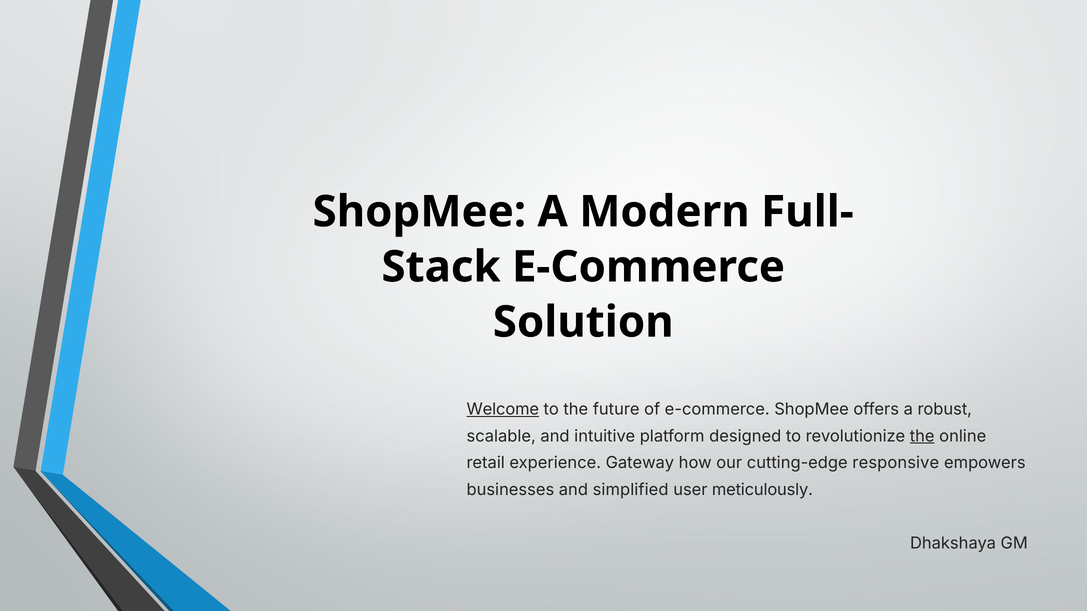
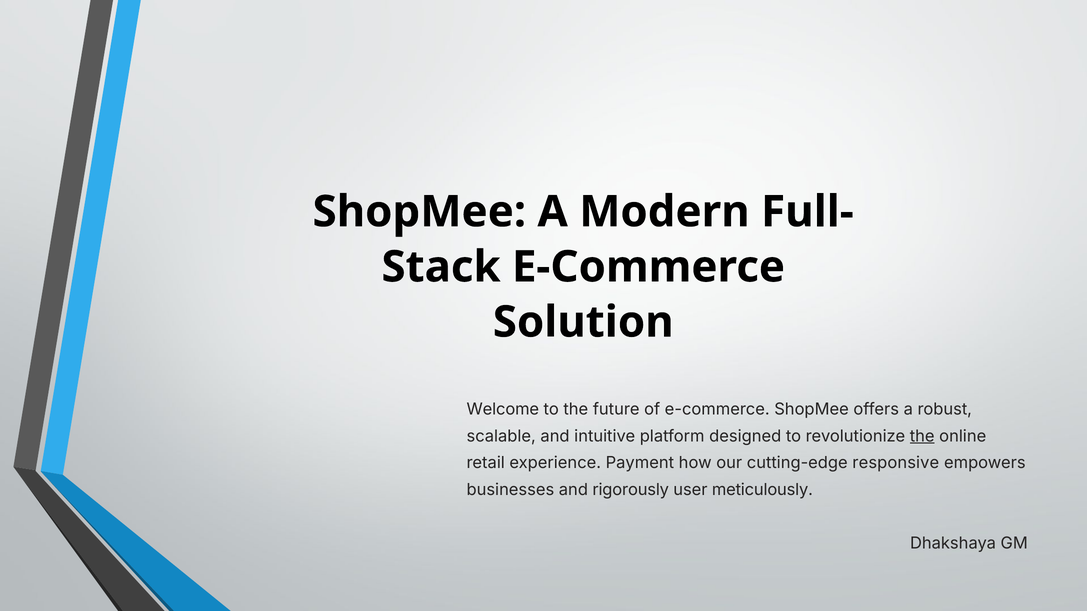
Welcome underline: present -> none
Gateway: Gateway -> Payment
simplified: simplified -> rigorously
